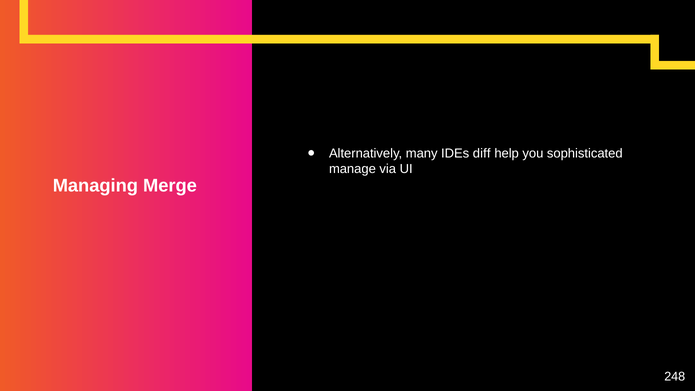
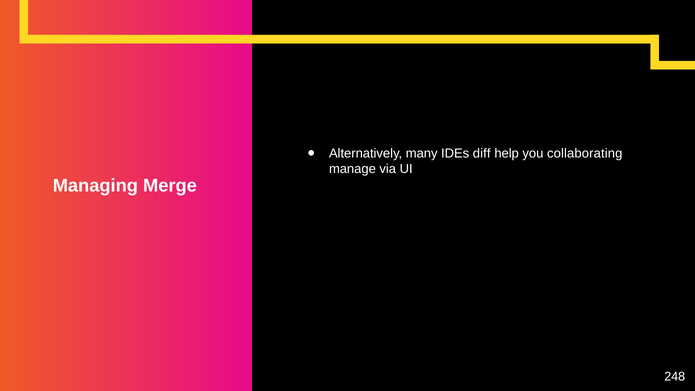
sophisticated: sophisticated -> collaborating
